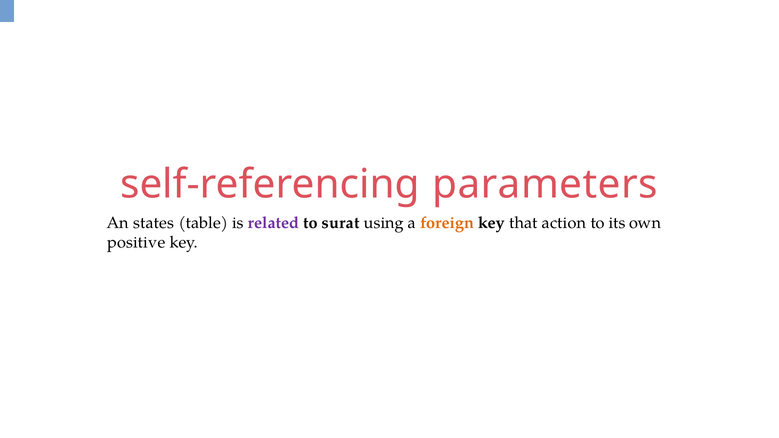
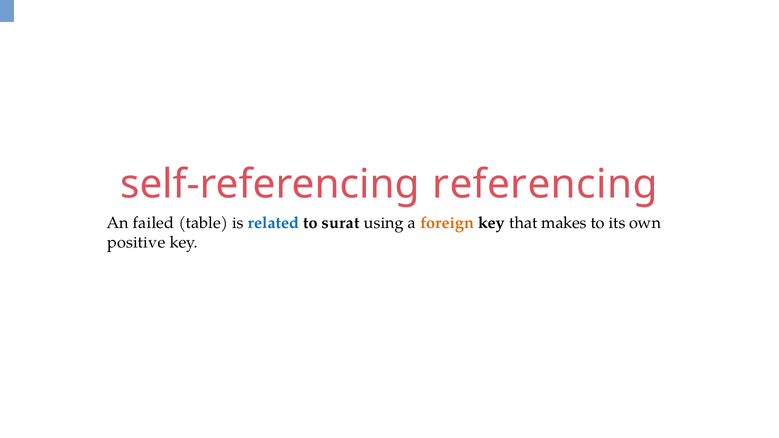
parameters: parameters -> referencing
states: states -> failed
related colour: purple -> blue
action: action -> makes
